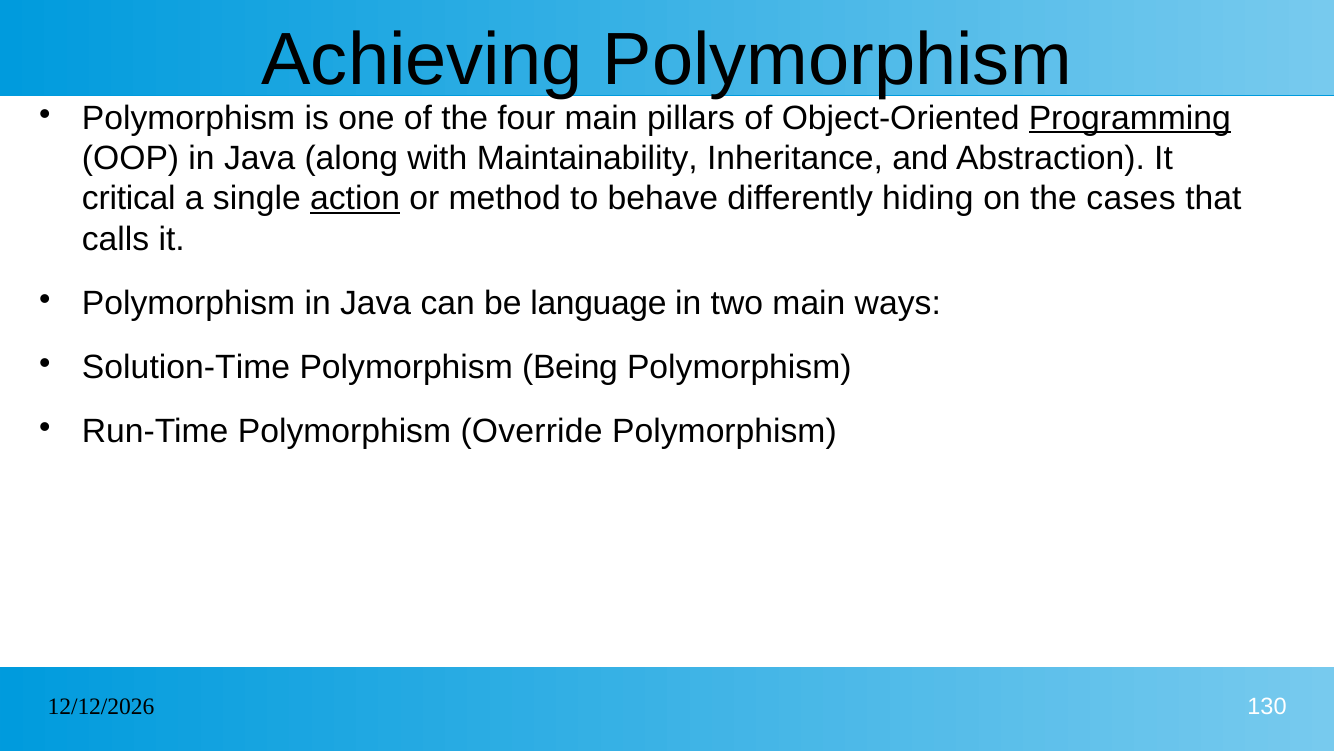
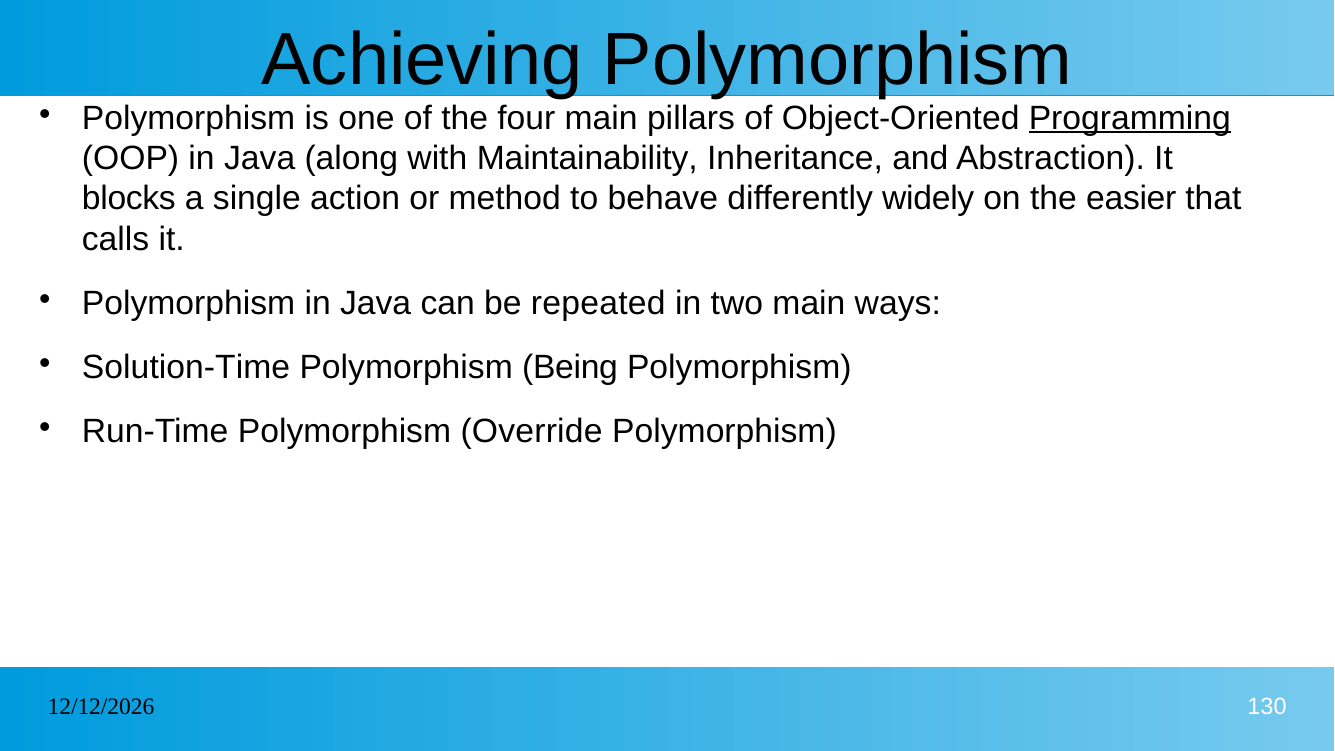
critical: critical -> blocks
action underline: present -> none
hiding: hiding -> widely
cases: cases -> easier
language: language -> repeated
